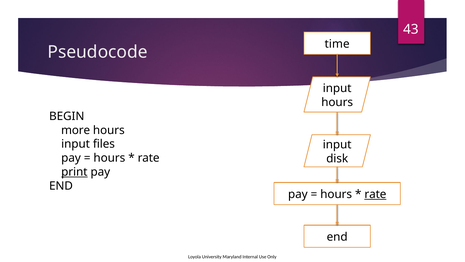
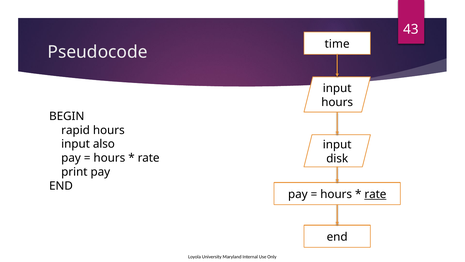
more: more -> rapid
files: files -> also
print underline: present -> none
